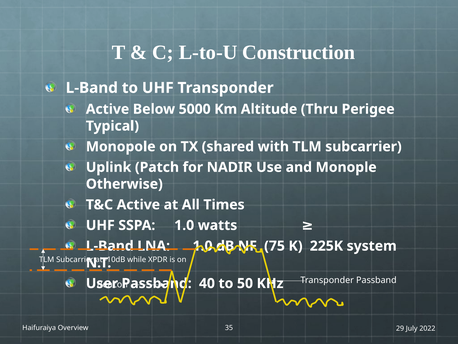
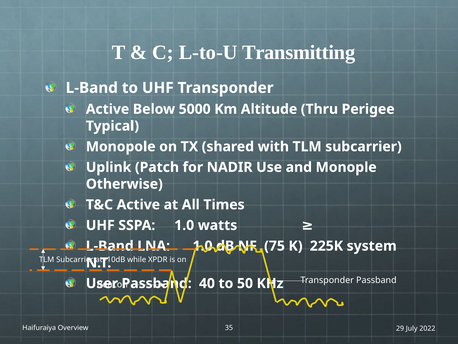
Construction: Construction -> Transmitting
